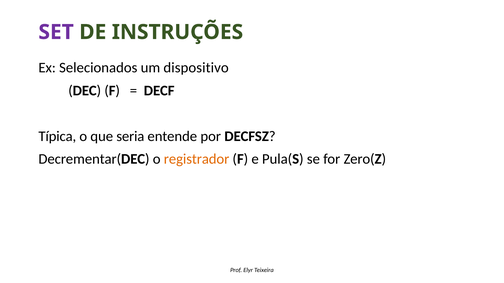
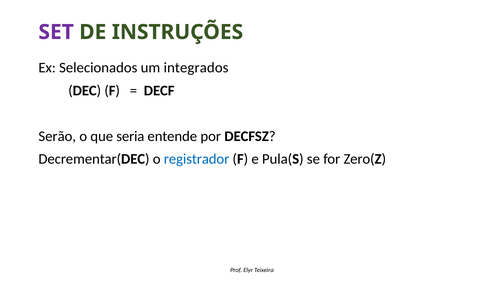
dispositivo: dispositivo -> integrados
Típica: Típica -> Serão
registrador colour: orange -> blue
